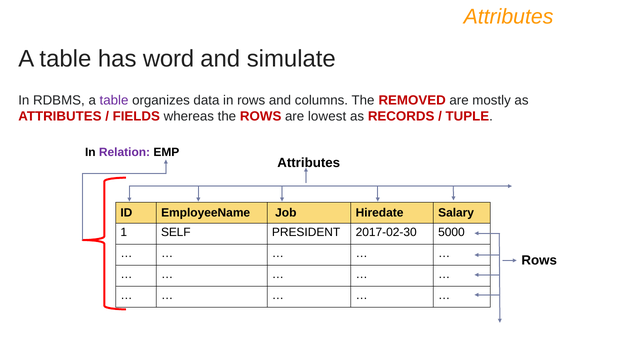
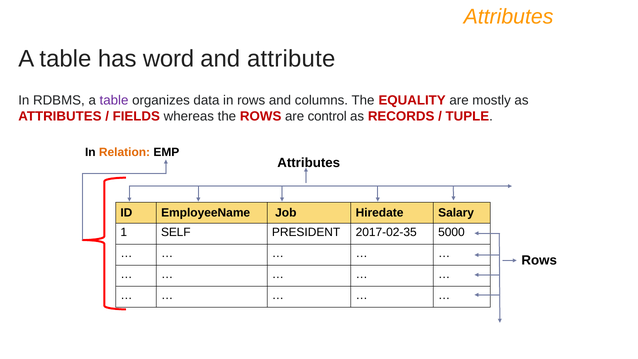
simulate: simulate -> attribute
REMOVED: REMOVED -> EQUALITY
lowest: lowest -> control
Relation colour: purple -> orange
2017-02-30: 2017-02-30 -> 2017-02-35
